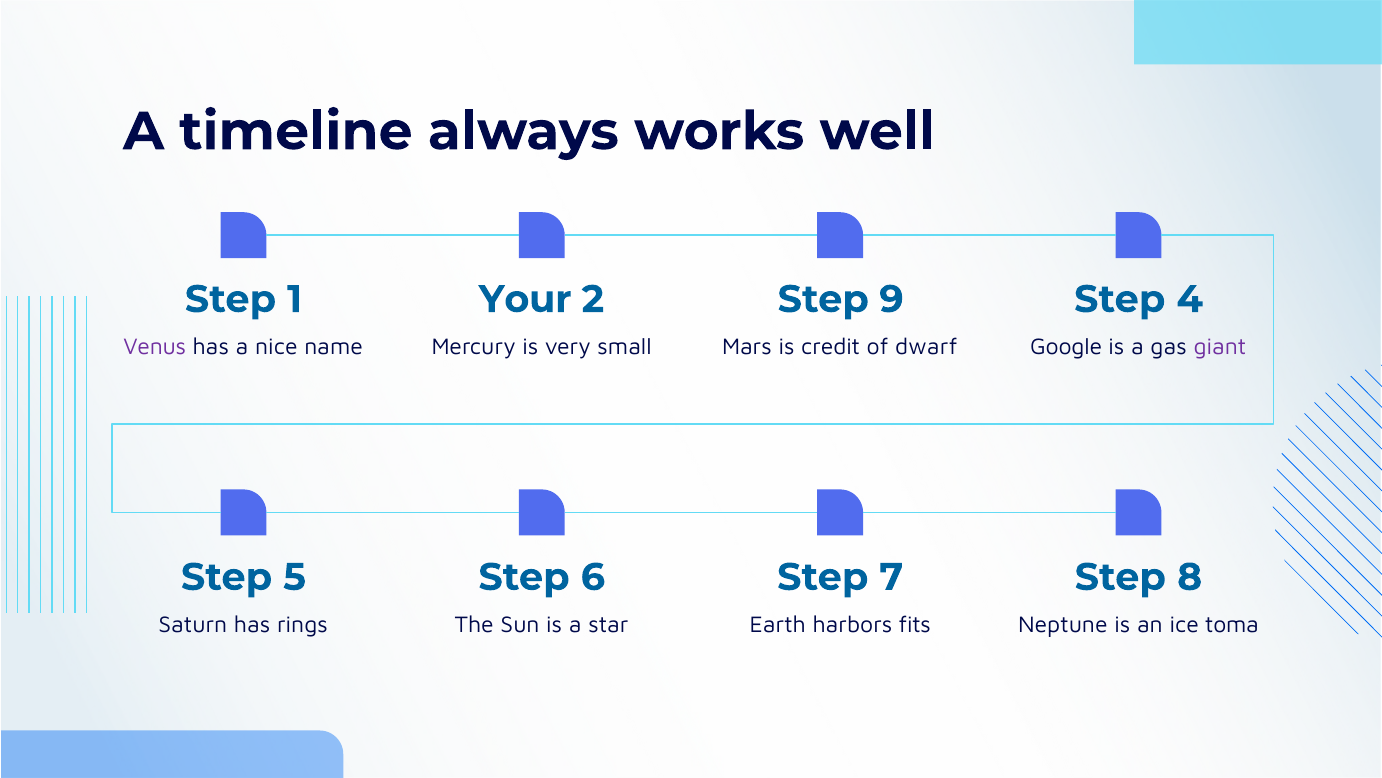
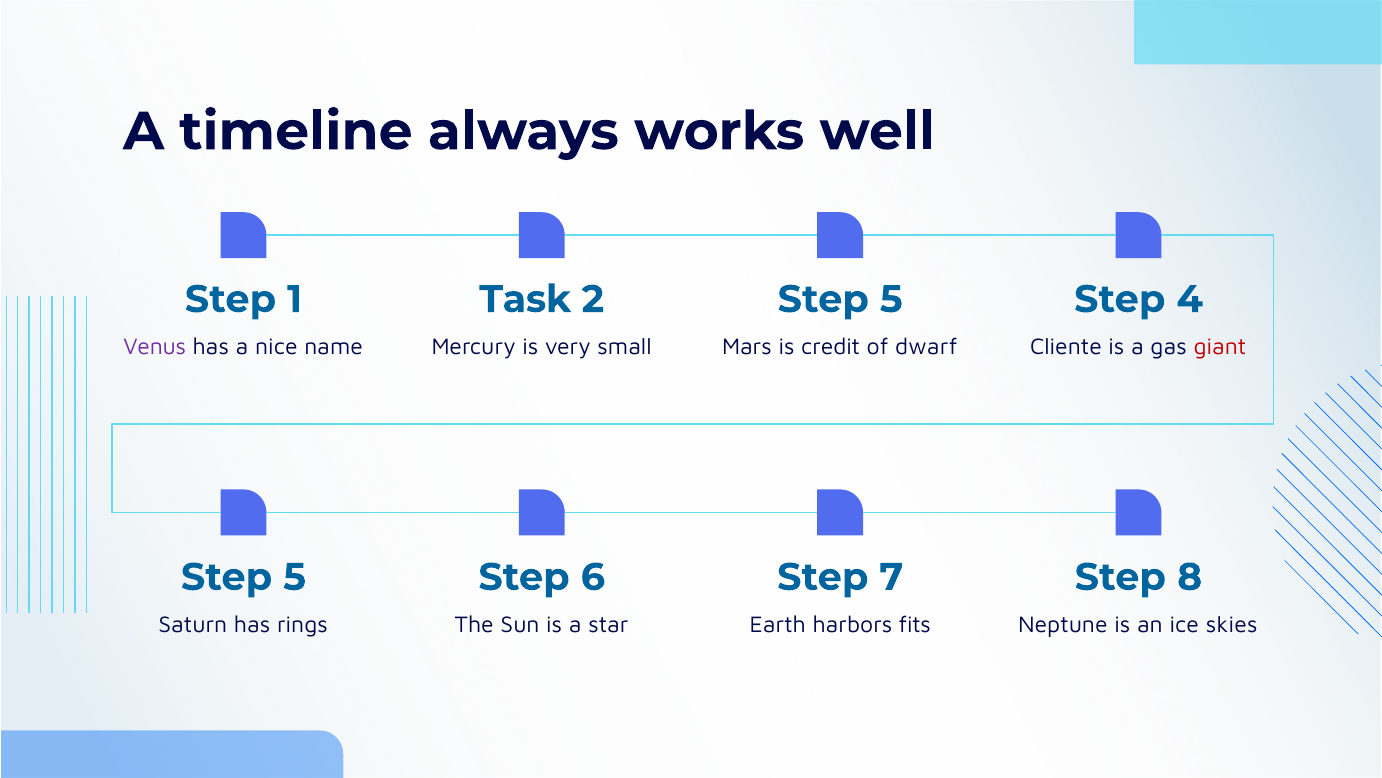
Your: Your -> Task
9 at (891, 299): 9 -> 5
Google: Google -> Cliente
giant colour: purple -> red
toma: toma -> skies
